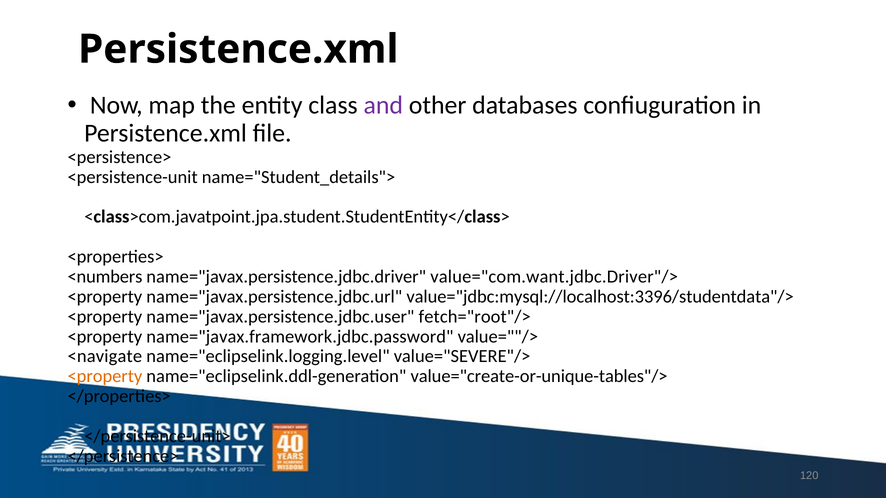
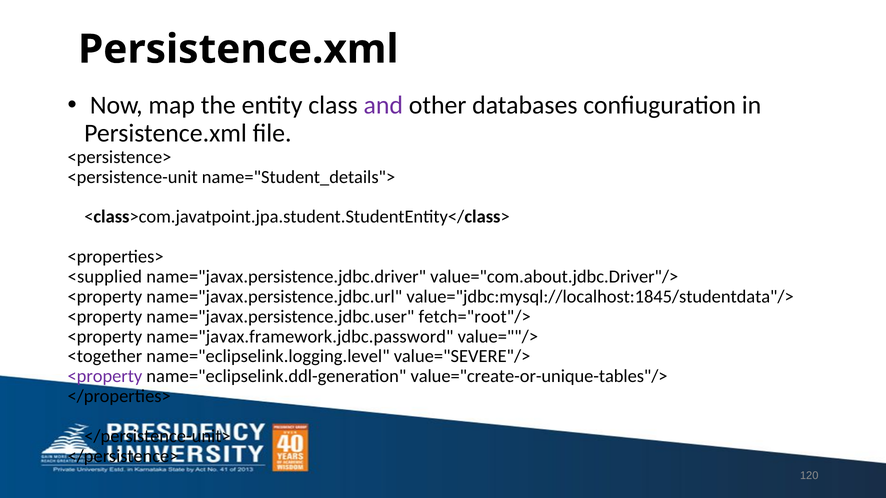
<numbers: <numbers -> <supplied
value="com.want.jdbc.Driver"/>: value="com.want.jdbc.Driver"/> -> value="com.about.jdbc.Driver"/>
value="jdbc:mysql://localhost:3396/studentdata"/>: value="jdbc:mysql://localhost:3396/studentdata"/> -> value="jdbc:mysql://localhost:1845/studentdata"/>
<navigate: <navigate -> <together
<property at (105, 377) colour: orange -> purple
